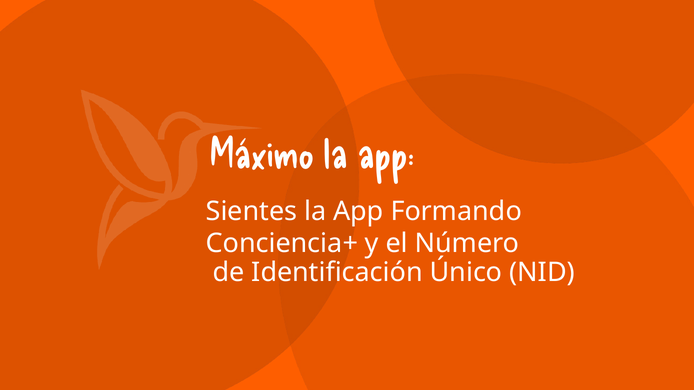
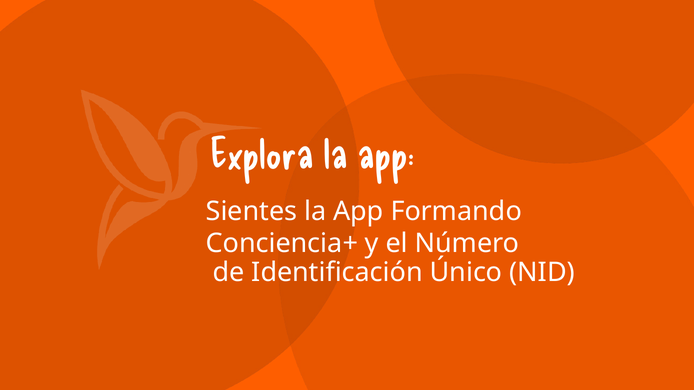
Máximo: Máximo -> Explora
